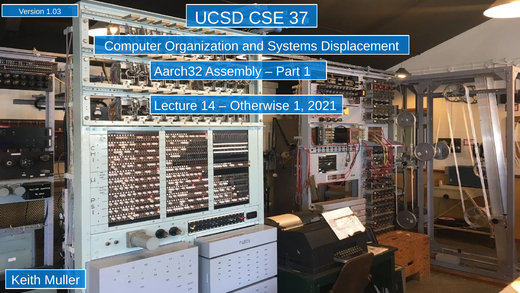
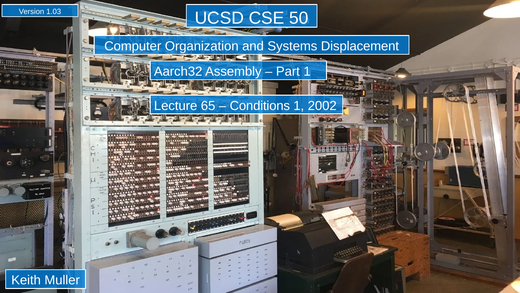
37: 37 -> 50
14: 14 -> 65
Otherwise: Otherwise -> Conditions
2021: 2021 -> 2002
